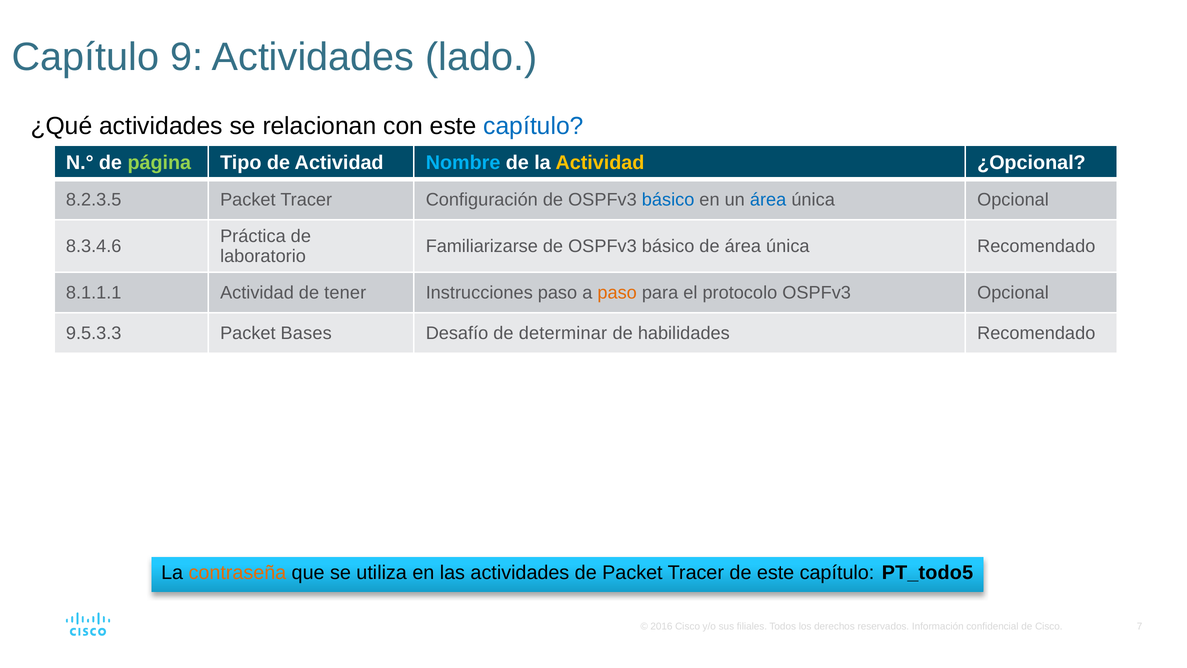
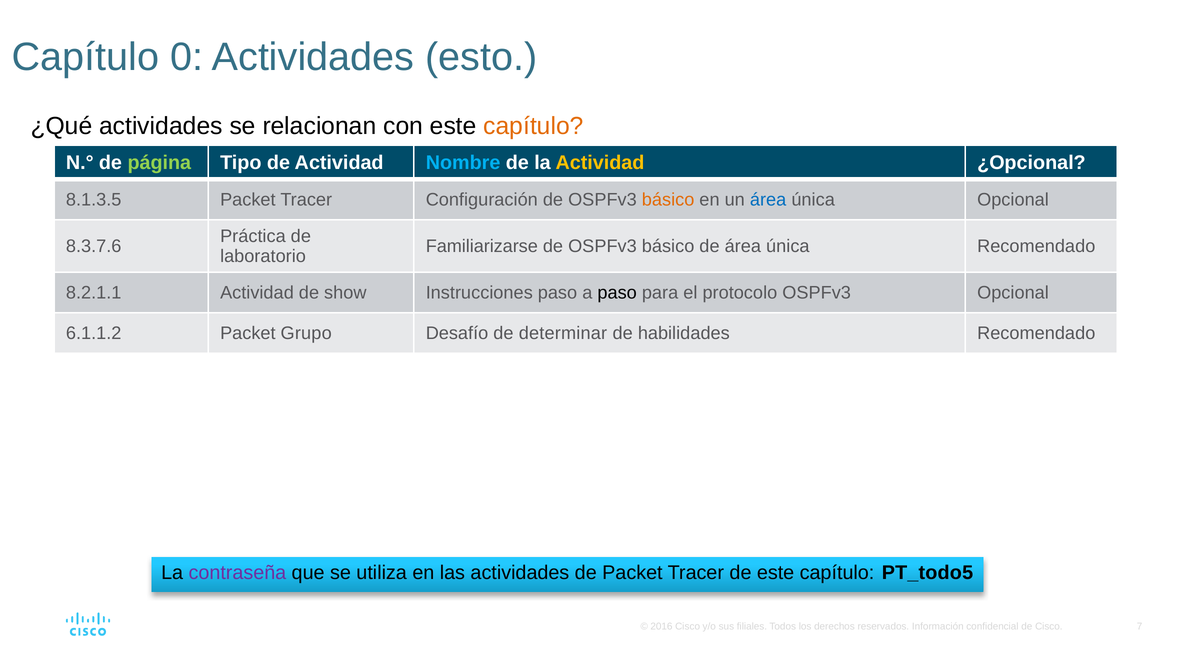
9: 9 -> 0
lado: lado -> esto
capítulo at (533, 126) colour: blue -> orange
8.2.3.5: 8.2.3.5 -> 8.1.3.5
básico at (668, 200) colour: blue -> orange
8.3.4.6: 8.3.4.6 -> 8.3.7.6
8.1.1.1: 8.1.1.1 -> 8.2.1.1
tener: tener -> show
paso at (617, 293) colour: orange -> black
9.5.3.3: 9.5.3.3 -> 6.1.1.2
Bases: Bases -> Grupo
contraseña colour: orange -> purple
